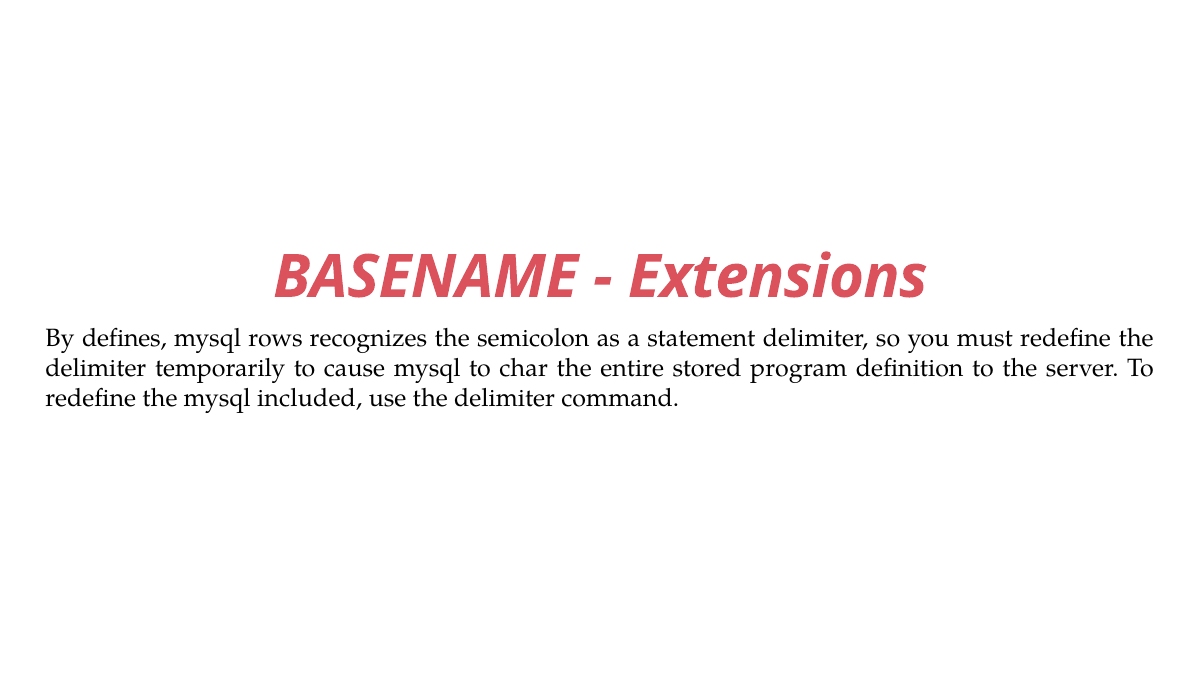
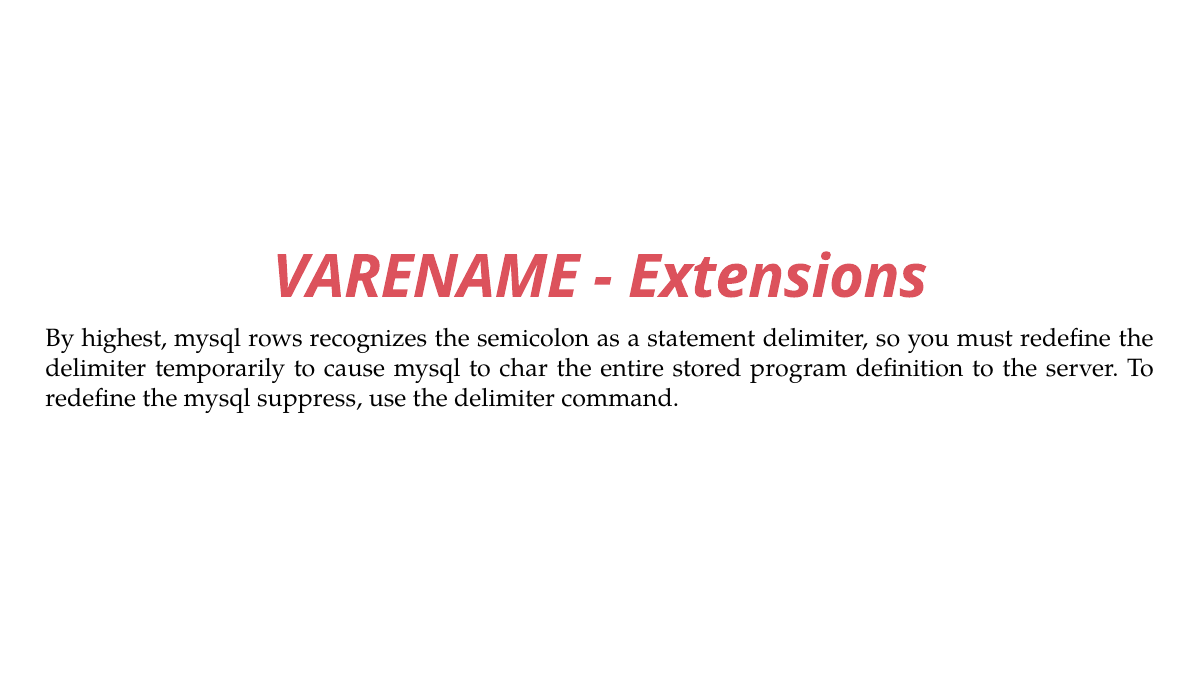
BASENAME: BASENAME -> VARENAME
defines: defines -> highest
included: included -> suppress
